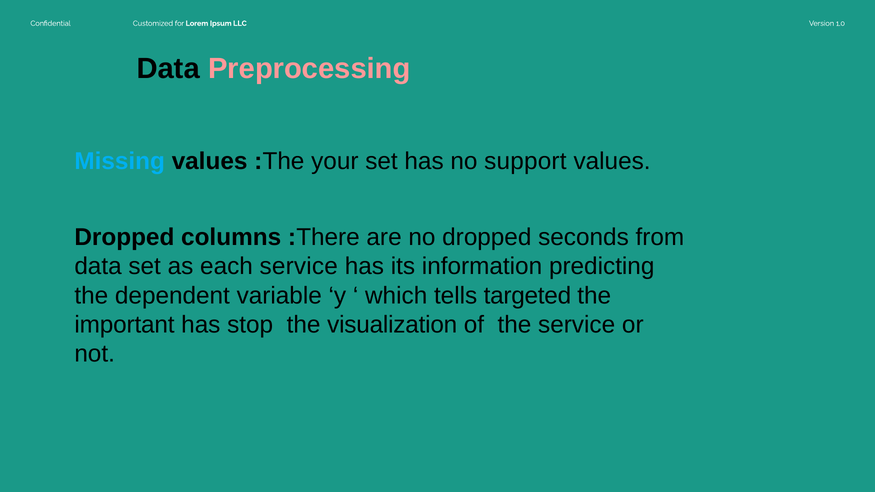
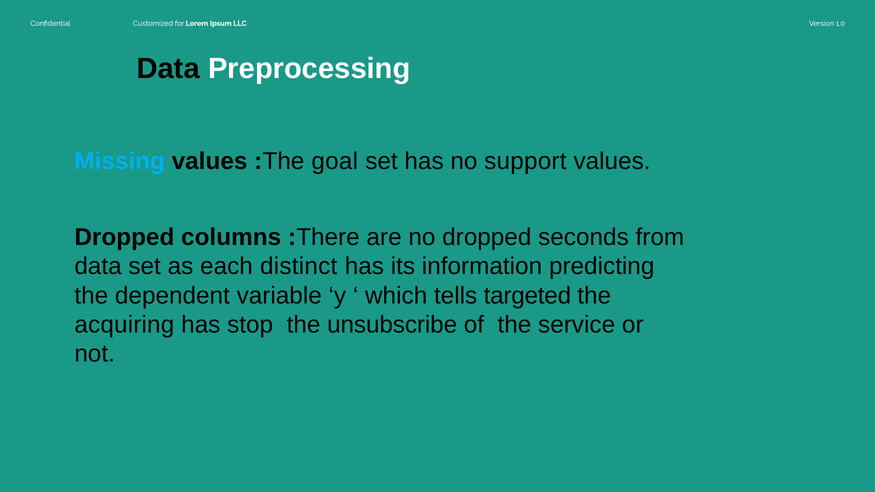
Preprocessing colour: pink -> white
your: your -> goal
each service: service -> distinct
important: important -> acquiring
visualization: visualization -> unsubscribe
